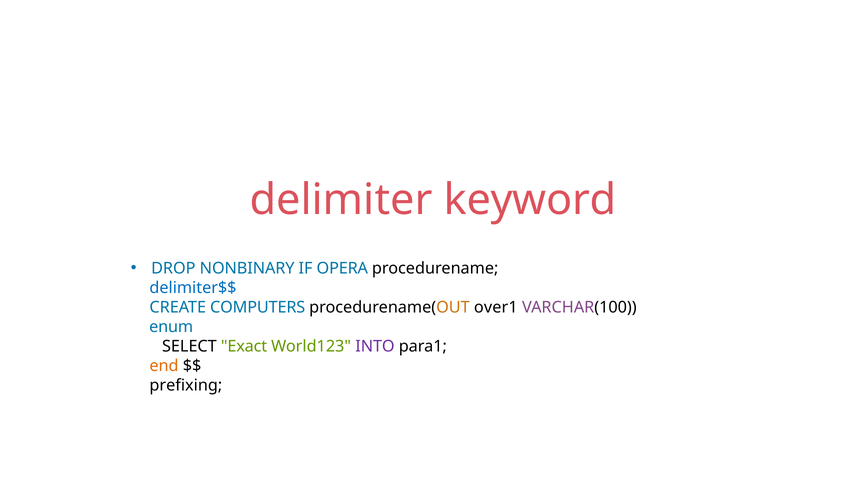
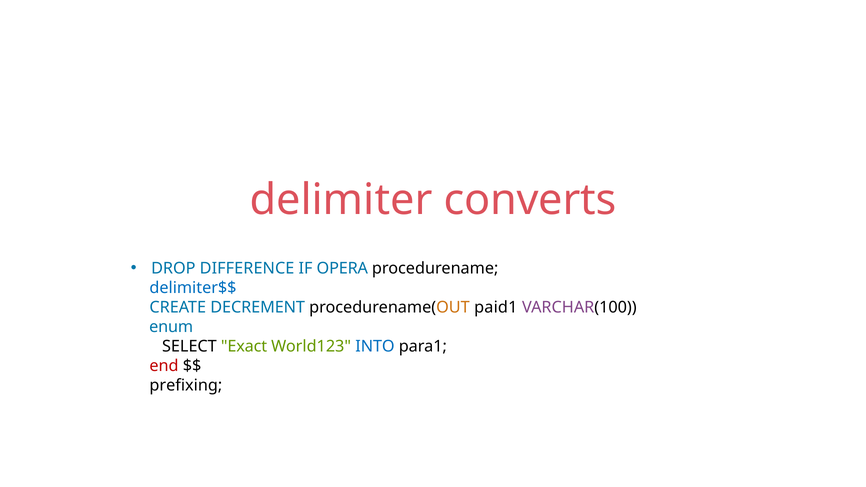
keyword: keyword -> converts
NONBINARY: NONBINARY -> DIFFERENCE
COMPUTERS: COMPUTERS -> DECREMENT
over1: over1 -> paid1
INTO colour: purple -> blue
end colour: orange -> red
